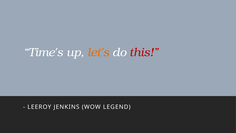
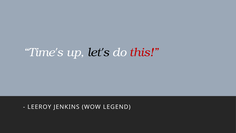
let's colour: orange -> black
